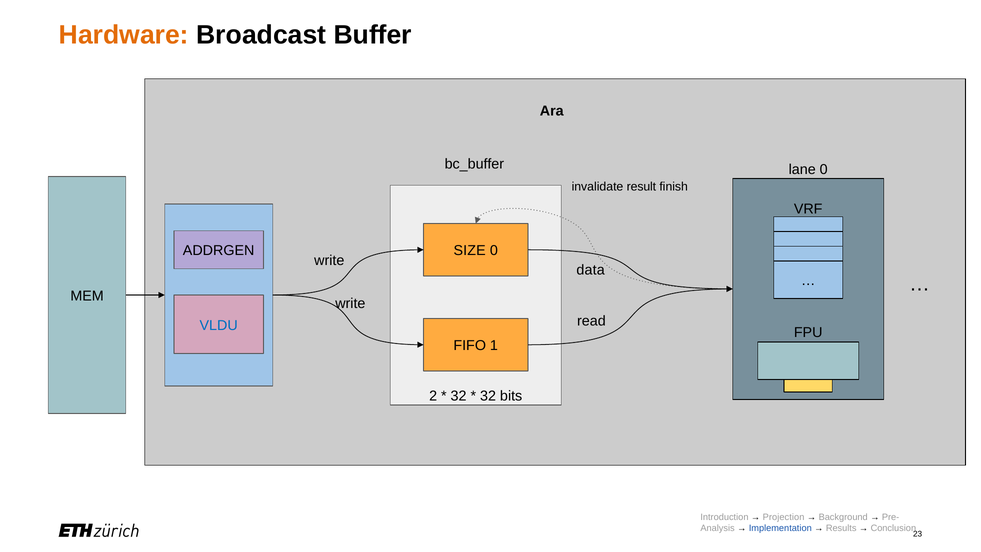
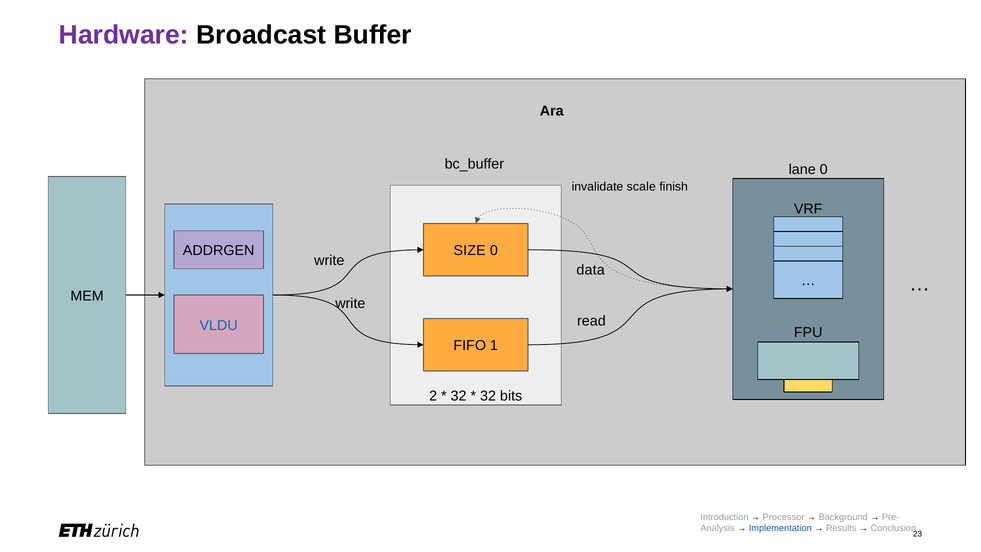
Hardware colour: orange -> purple
result: result -> scale
Projection: Projection -> Processor
